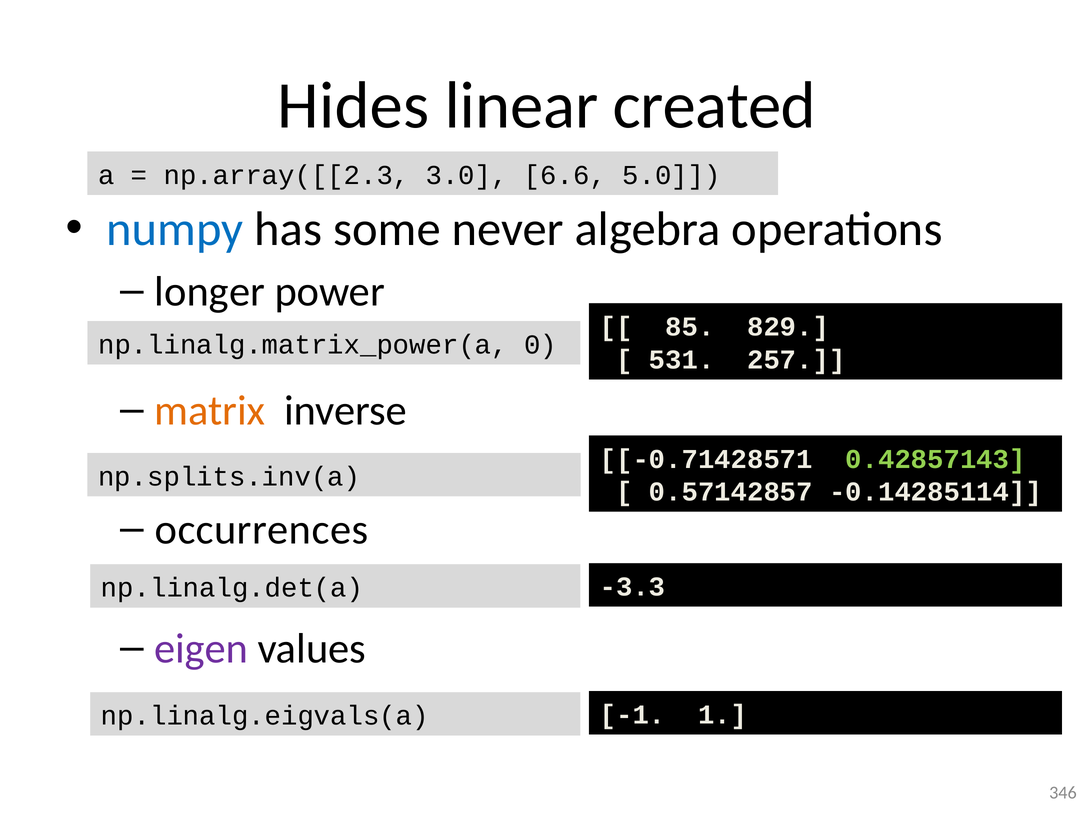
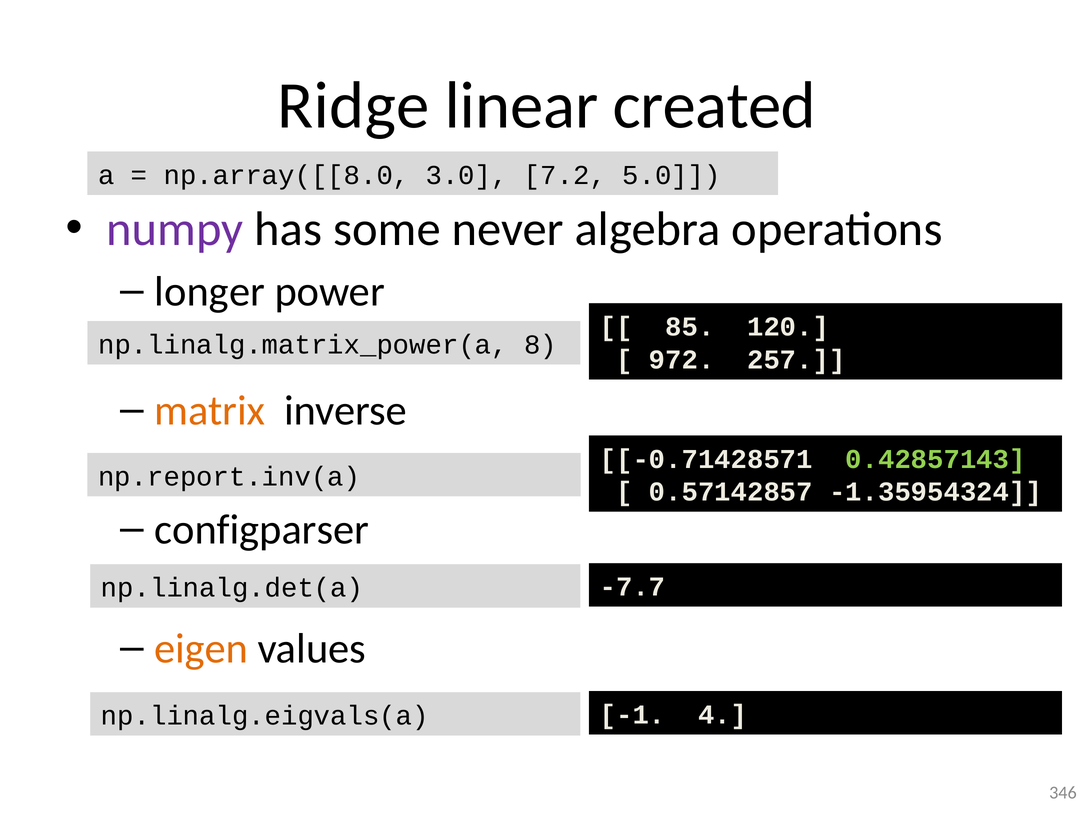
Hides: Hides -> Ridge
np.array([[2.3: np.array([[2.3 -> np.array([[8.0
6.6: 6.6 -> 7.2
numpy colour: blue -> purple
829: 829 -> 120
0: 0 -> 8
531: 531 -> 972
np.splits.inv(a: np.splits.inv(a -> np.report.inv(a
-0.14285114: -0.14285114 -> -1.35954324
occurrences: occurrences -> configparser
-3.3: -3.3 -> -7.7
eigen colour: purple -> orange
1: 1 -> 4
